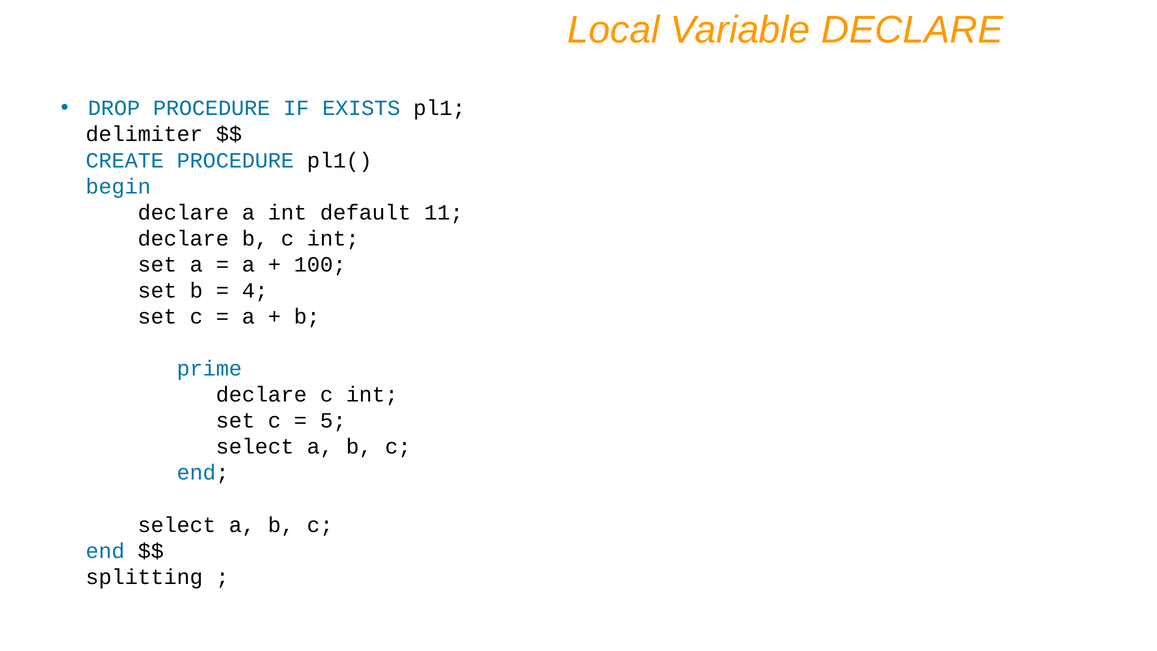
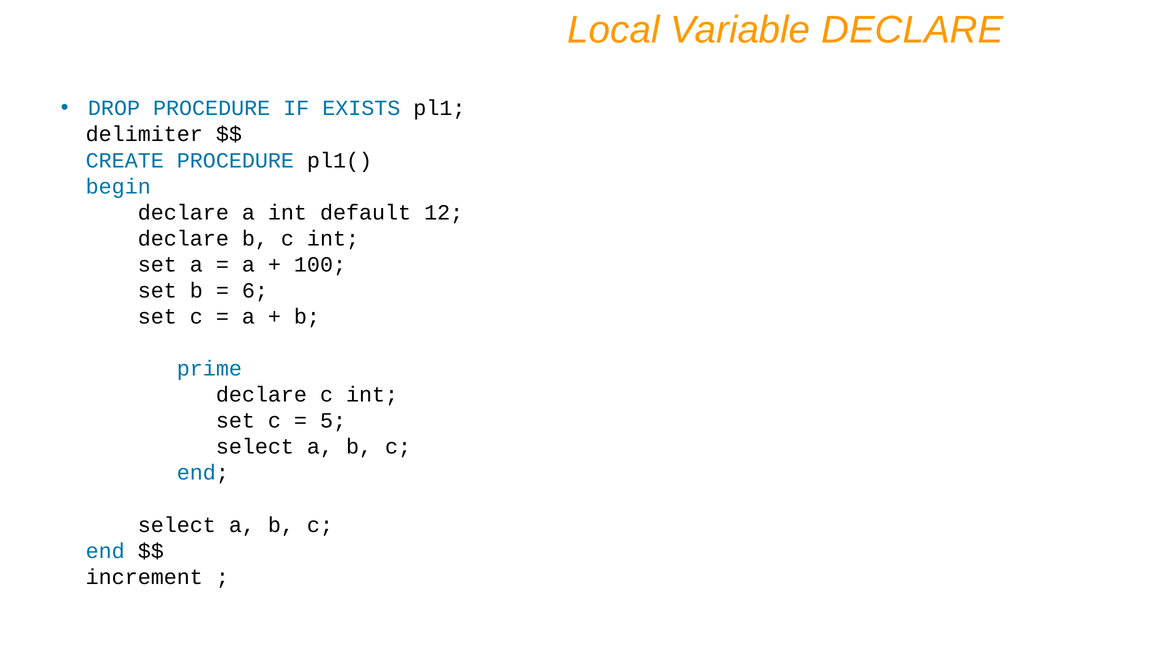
11: 11 -> 12
4: 4 -> 6
splitting: splitting -> increment
